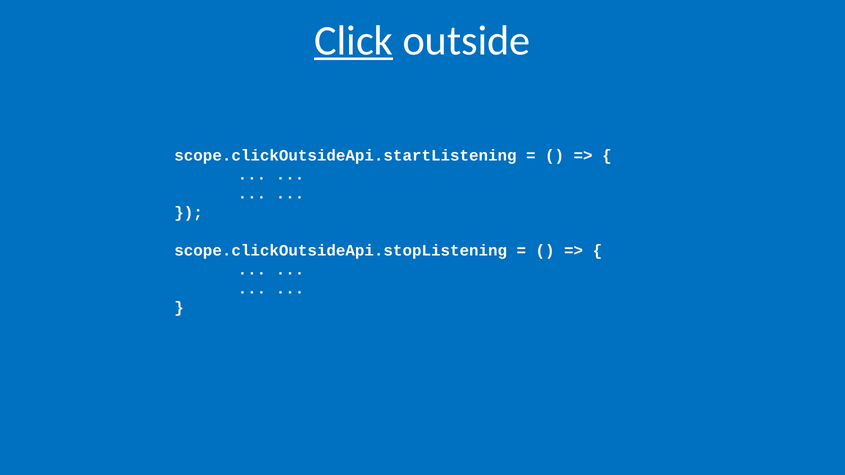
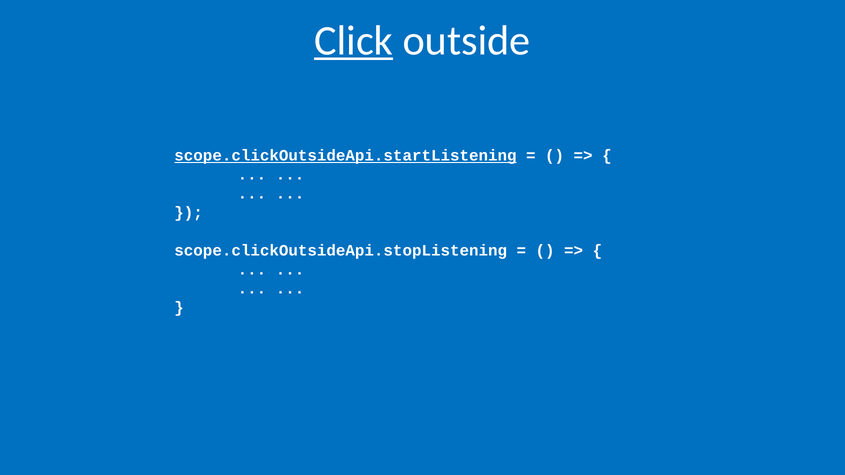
scope.clickOutsideApi.startListening underline: none -> present
